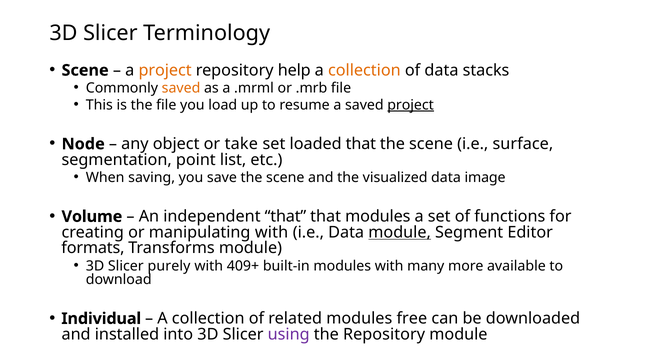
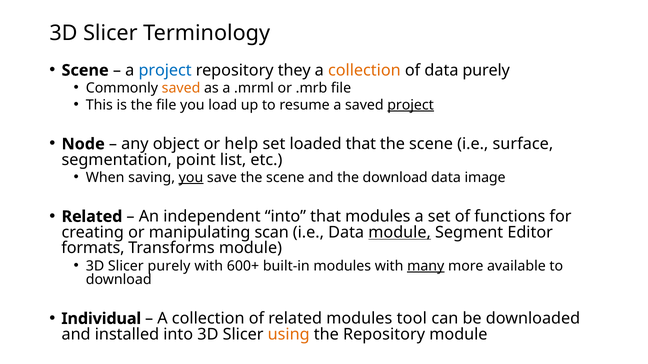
project at (165, 70) colour: orange -> blue
help: help -> they
data stacks: stacks -> purely
take: take -> help
you at (191, 178) underline: none -> present
the visualized: visualized -> download
Volume at (92, 217): Volume -> Related
independent that: that -> into
manipulating with: with -> scan
409+: 409+ -> 600+
many underline: none -> present
free: free -> tool
using colour: purple -> orange
